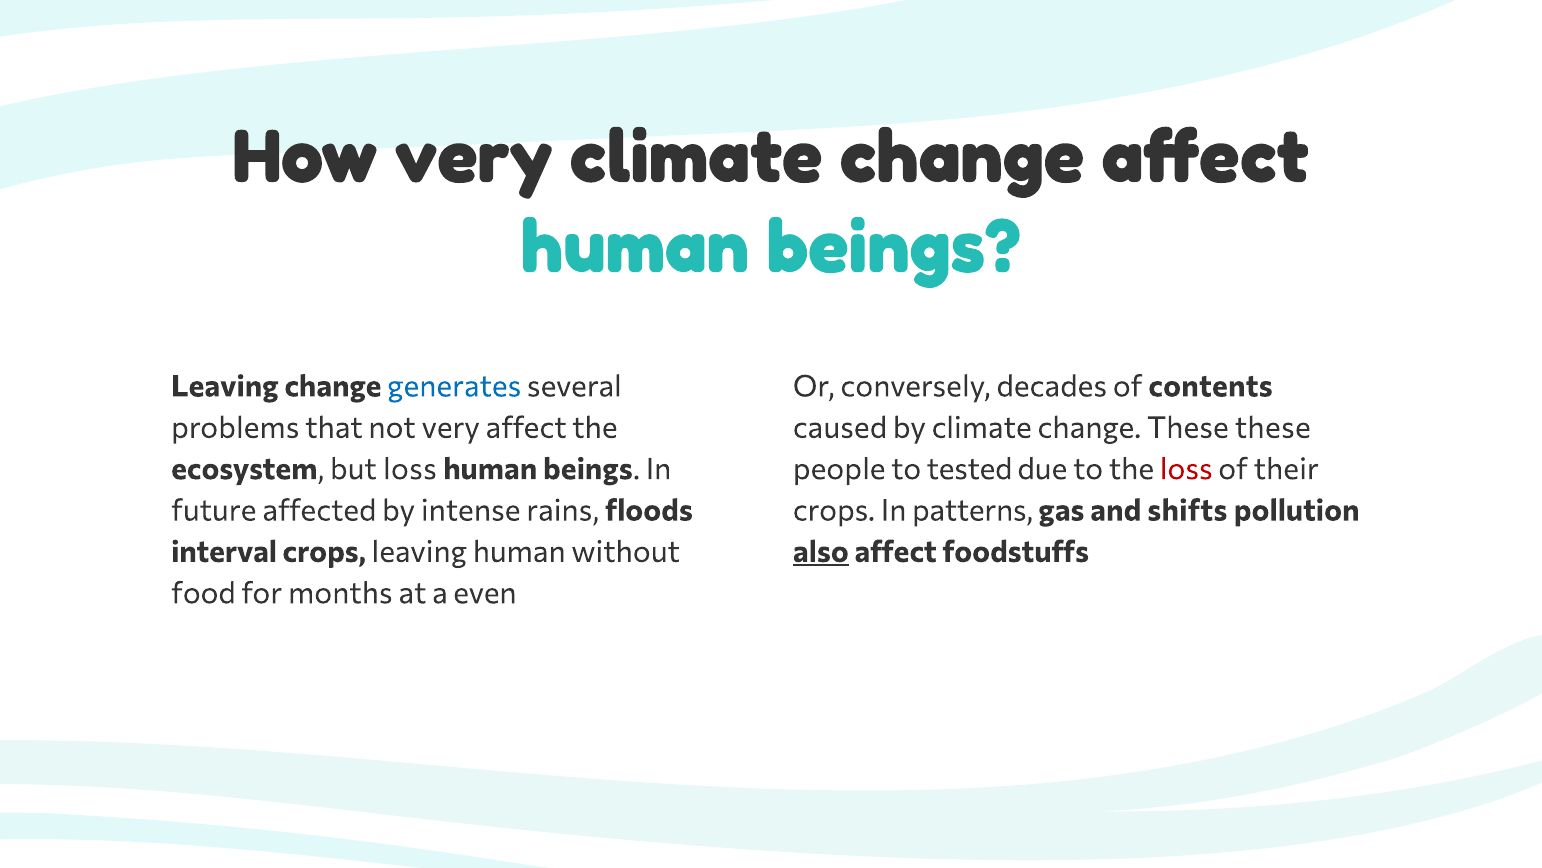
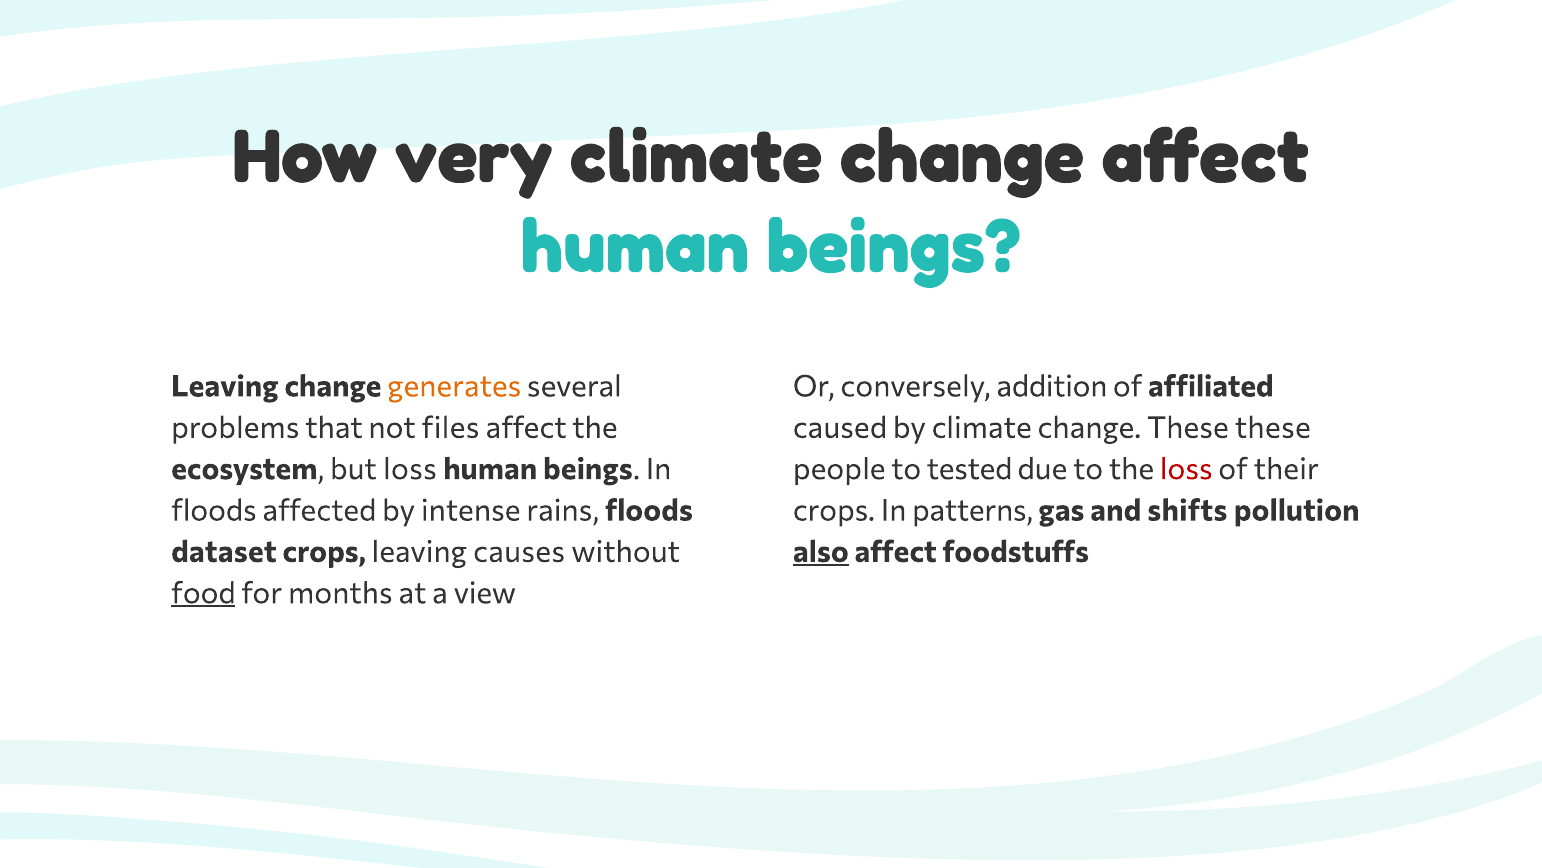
generates colour: blue -> orange
decades: decades -> addition
contents: contents -> affiliated
not very: very -> files
future at (214, 510): future -> floods
interval: interval -> dataset
leaving human: human -> causes
food underline: none -> present
even: even -> view
